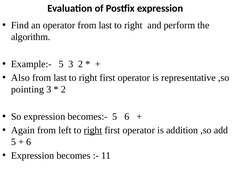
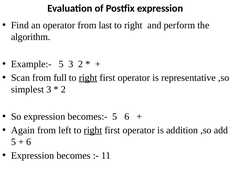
Also: Also -> Scan
last at (60, 78): last -> full
right at (88, 78) underline: none -> present
pointing: pointing -> simplest
